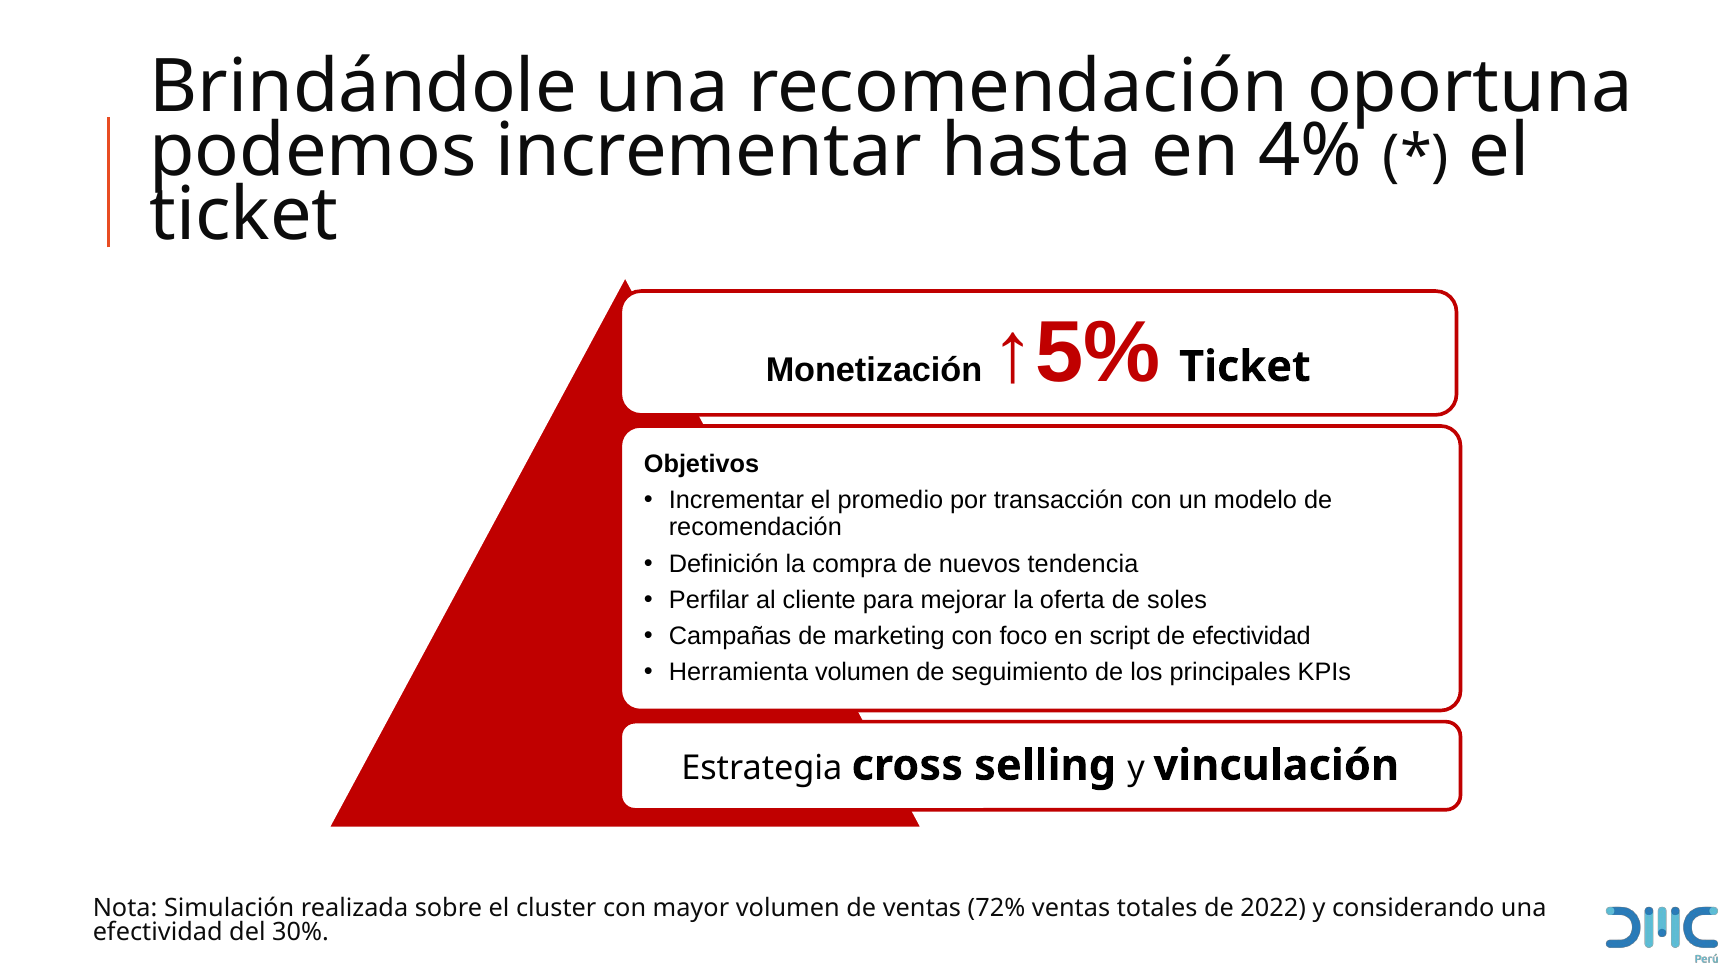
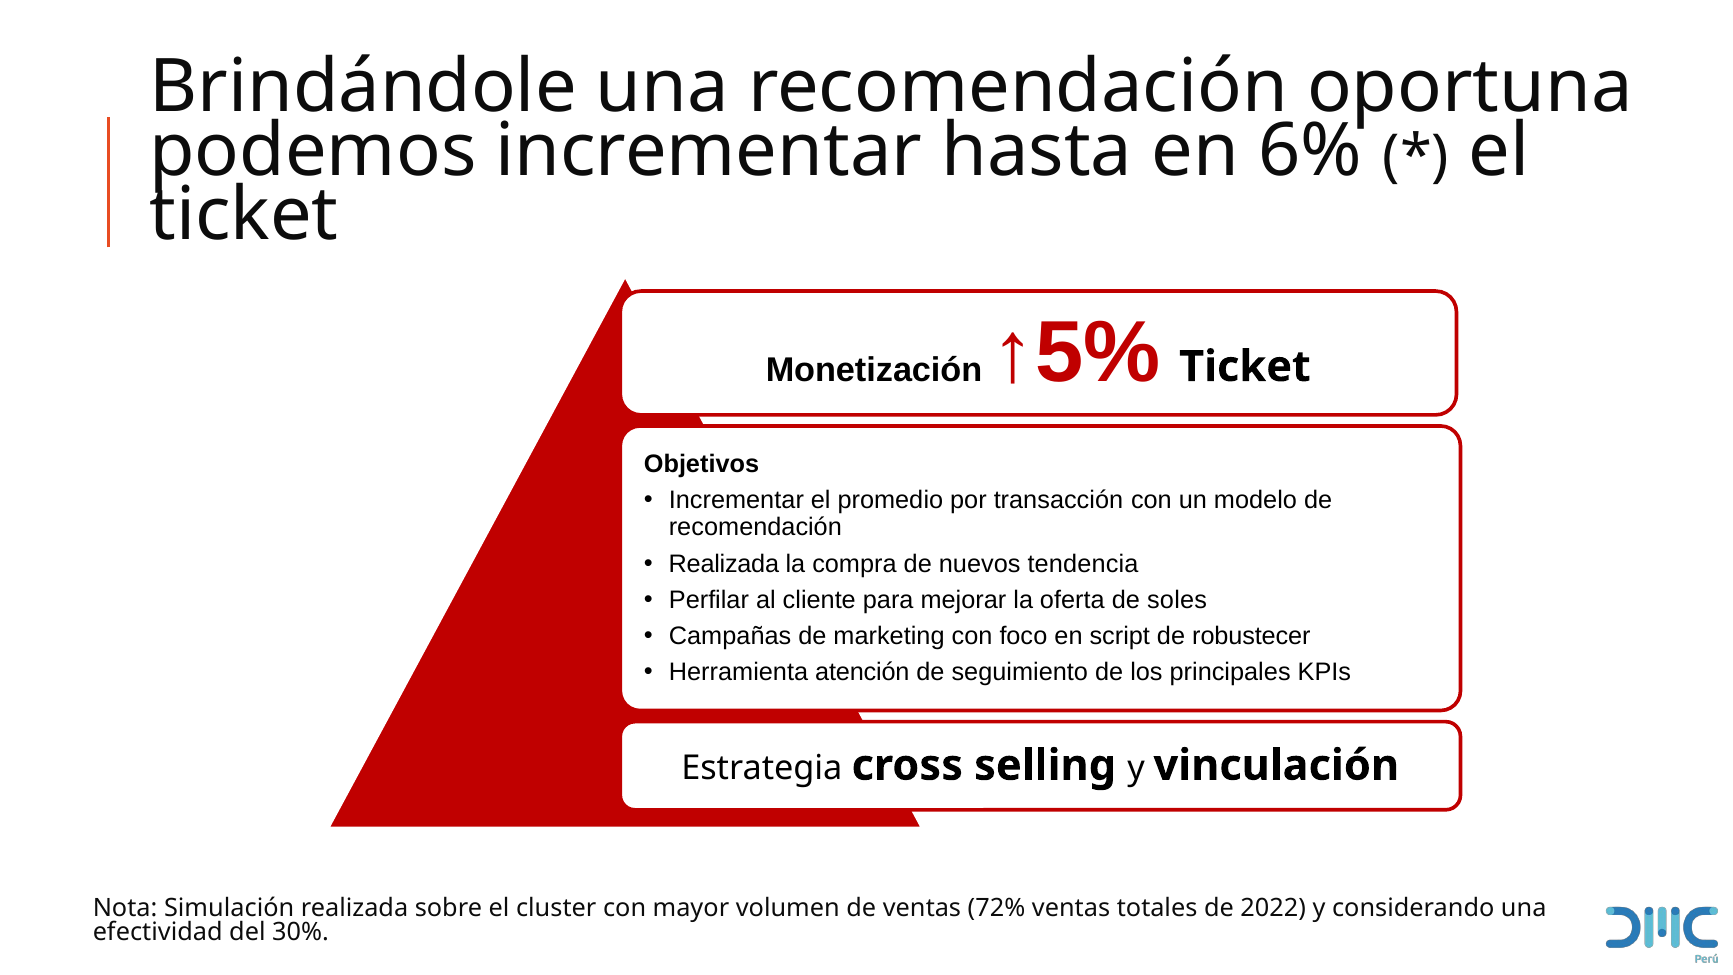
4%: 4% -> 6%
Definición at (724, 564): Definición -> Realizada
de efectividad: efectividad -> robustecer
Herramienta volumen: volumen -> atención
